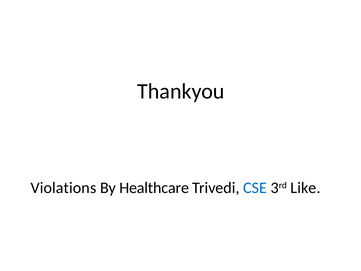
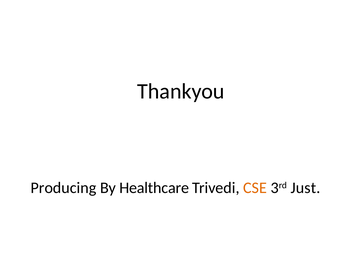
Violations: Violations -> Producing
CSE colour: blue -> orange
Like: Like -> Just
